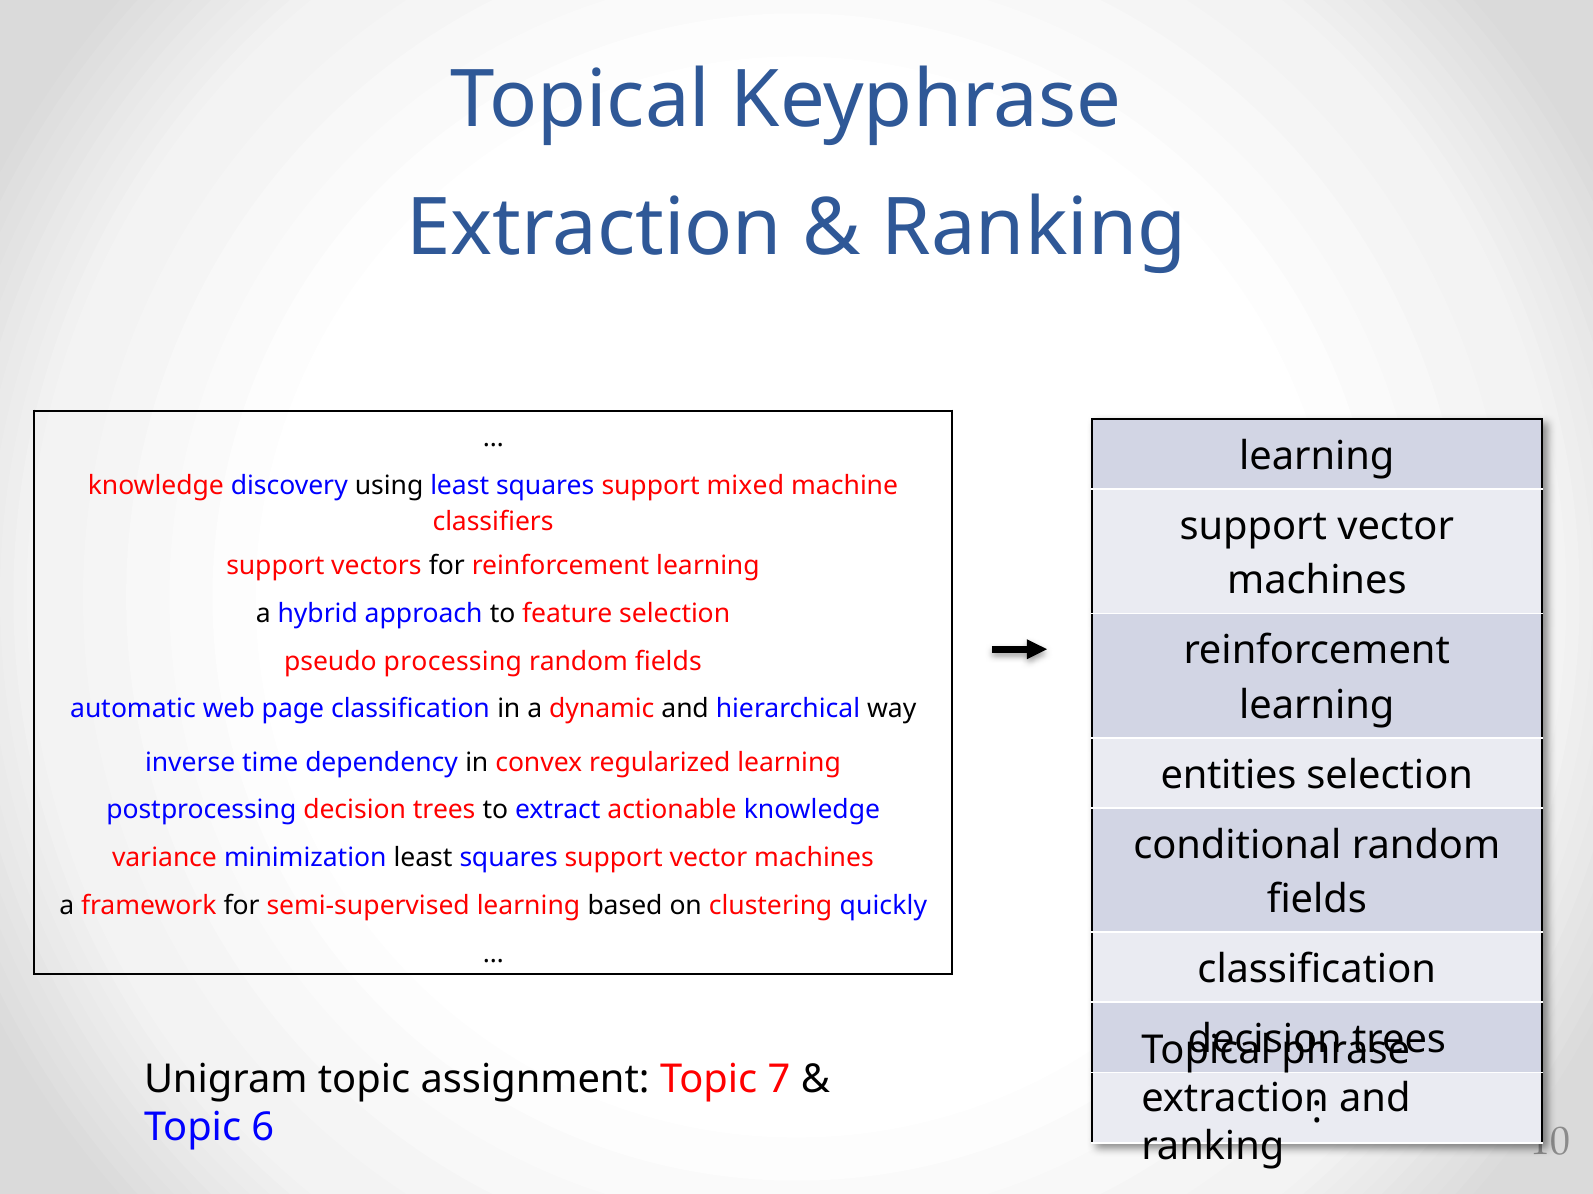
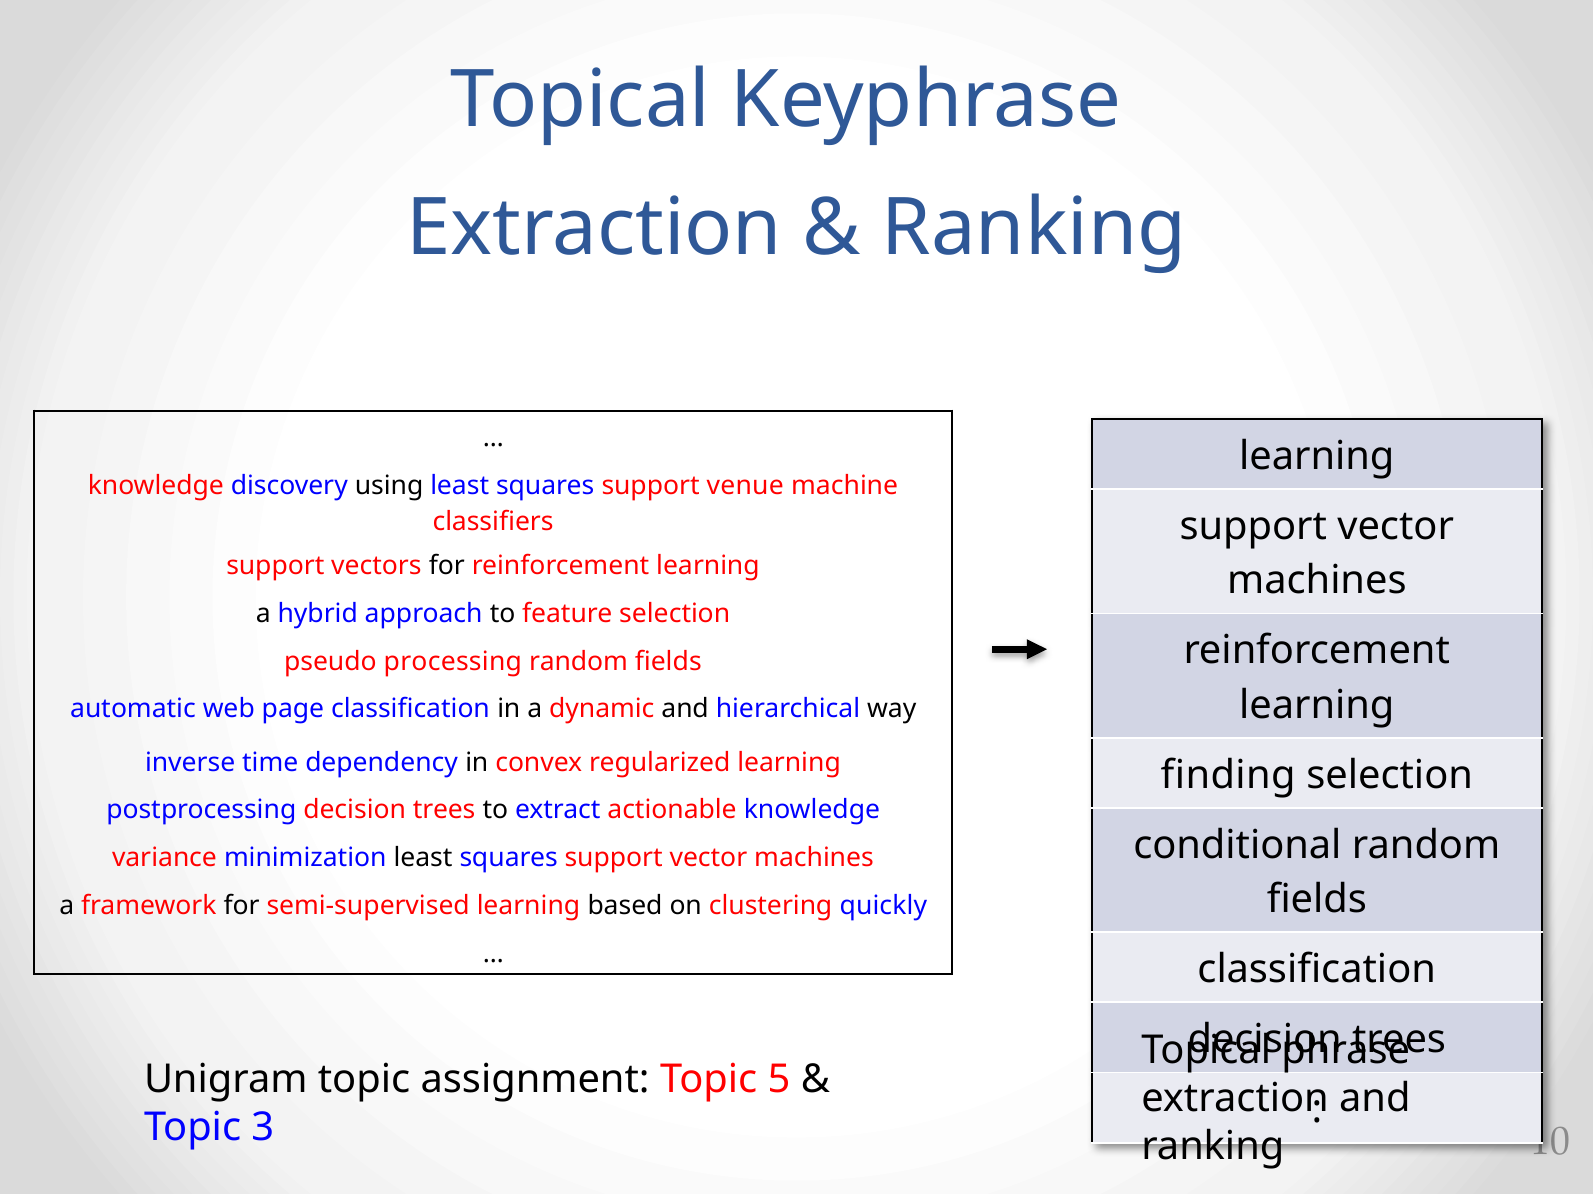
mixed: mixed -> venue
entities: entities -> finding
7: 7 -> 5
6: 6 -> 3
